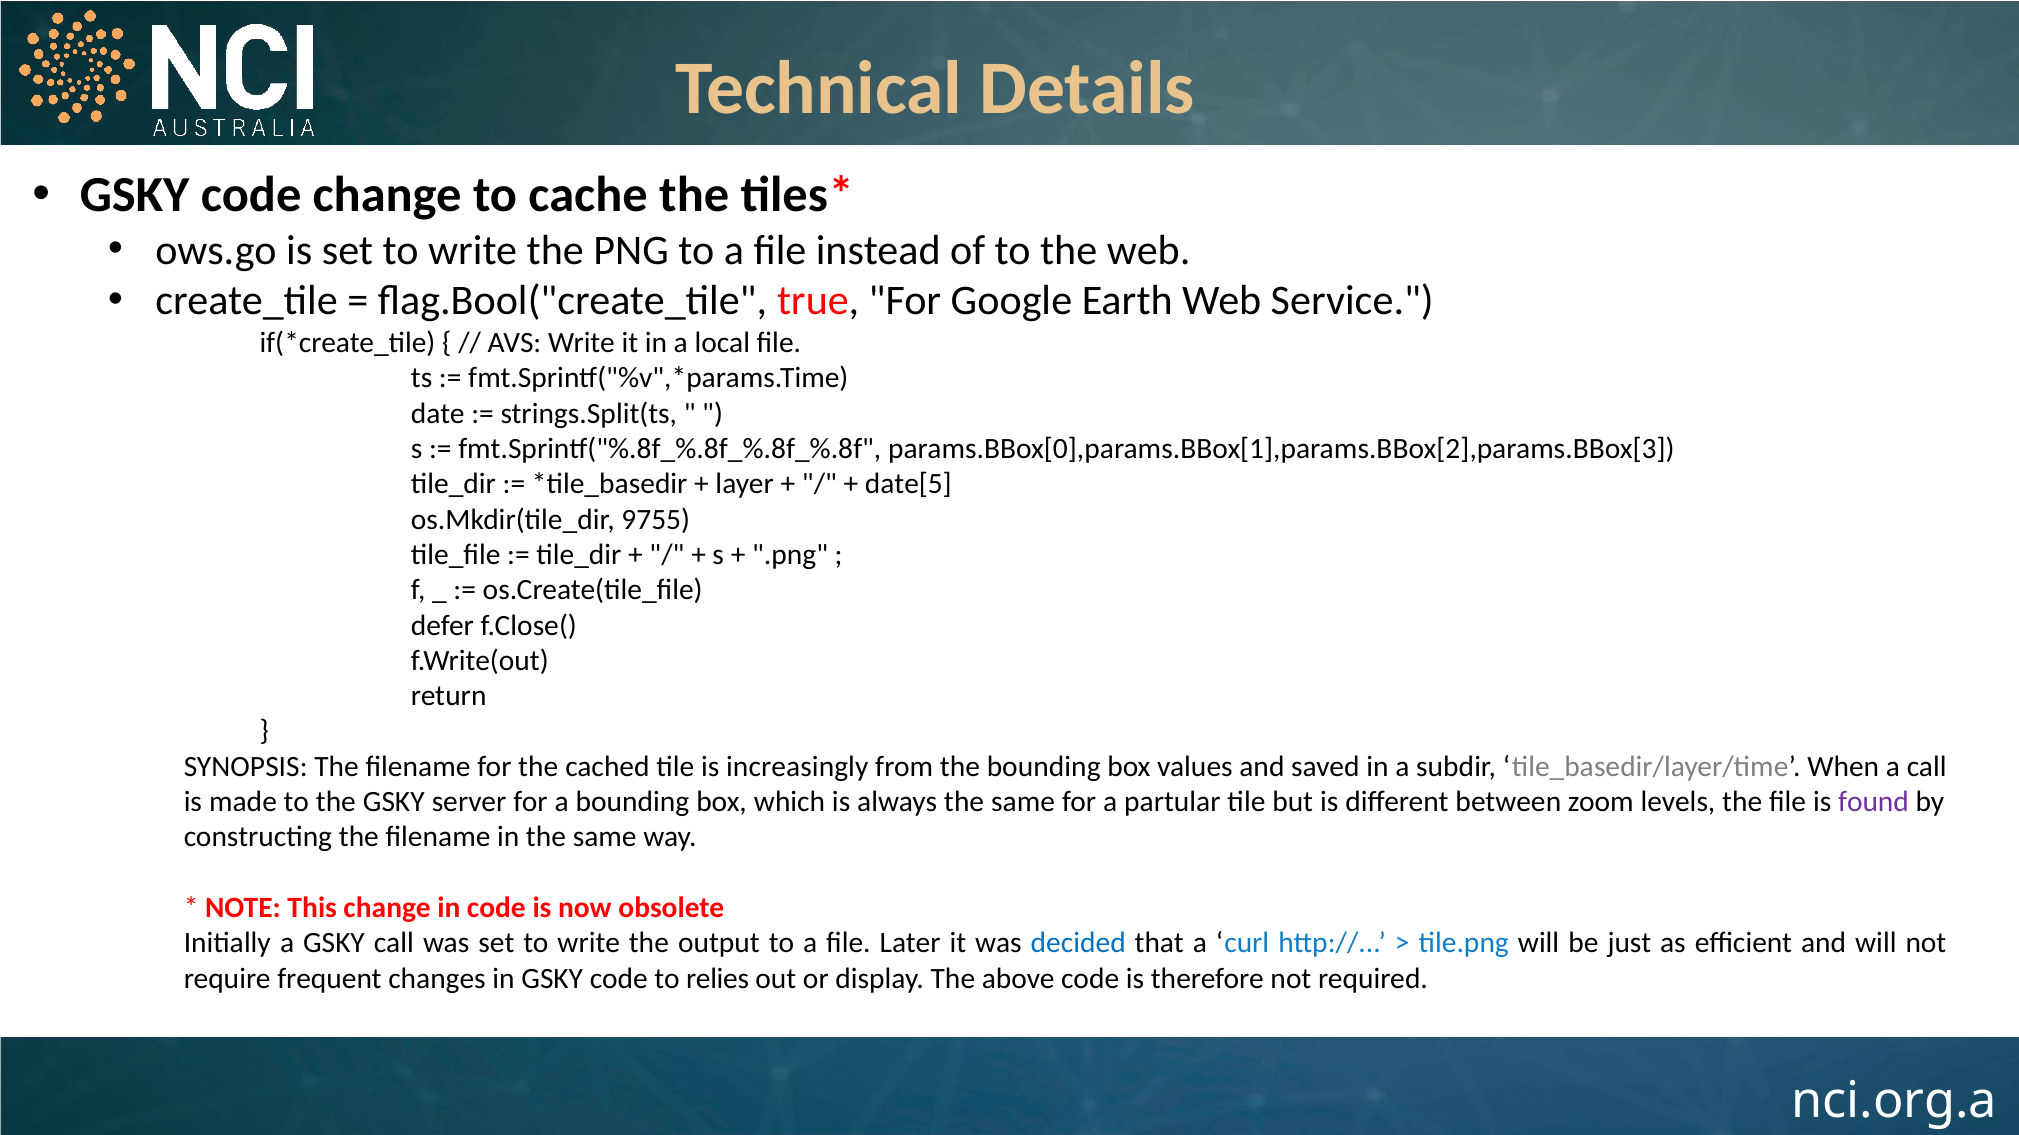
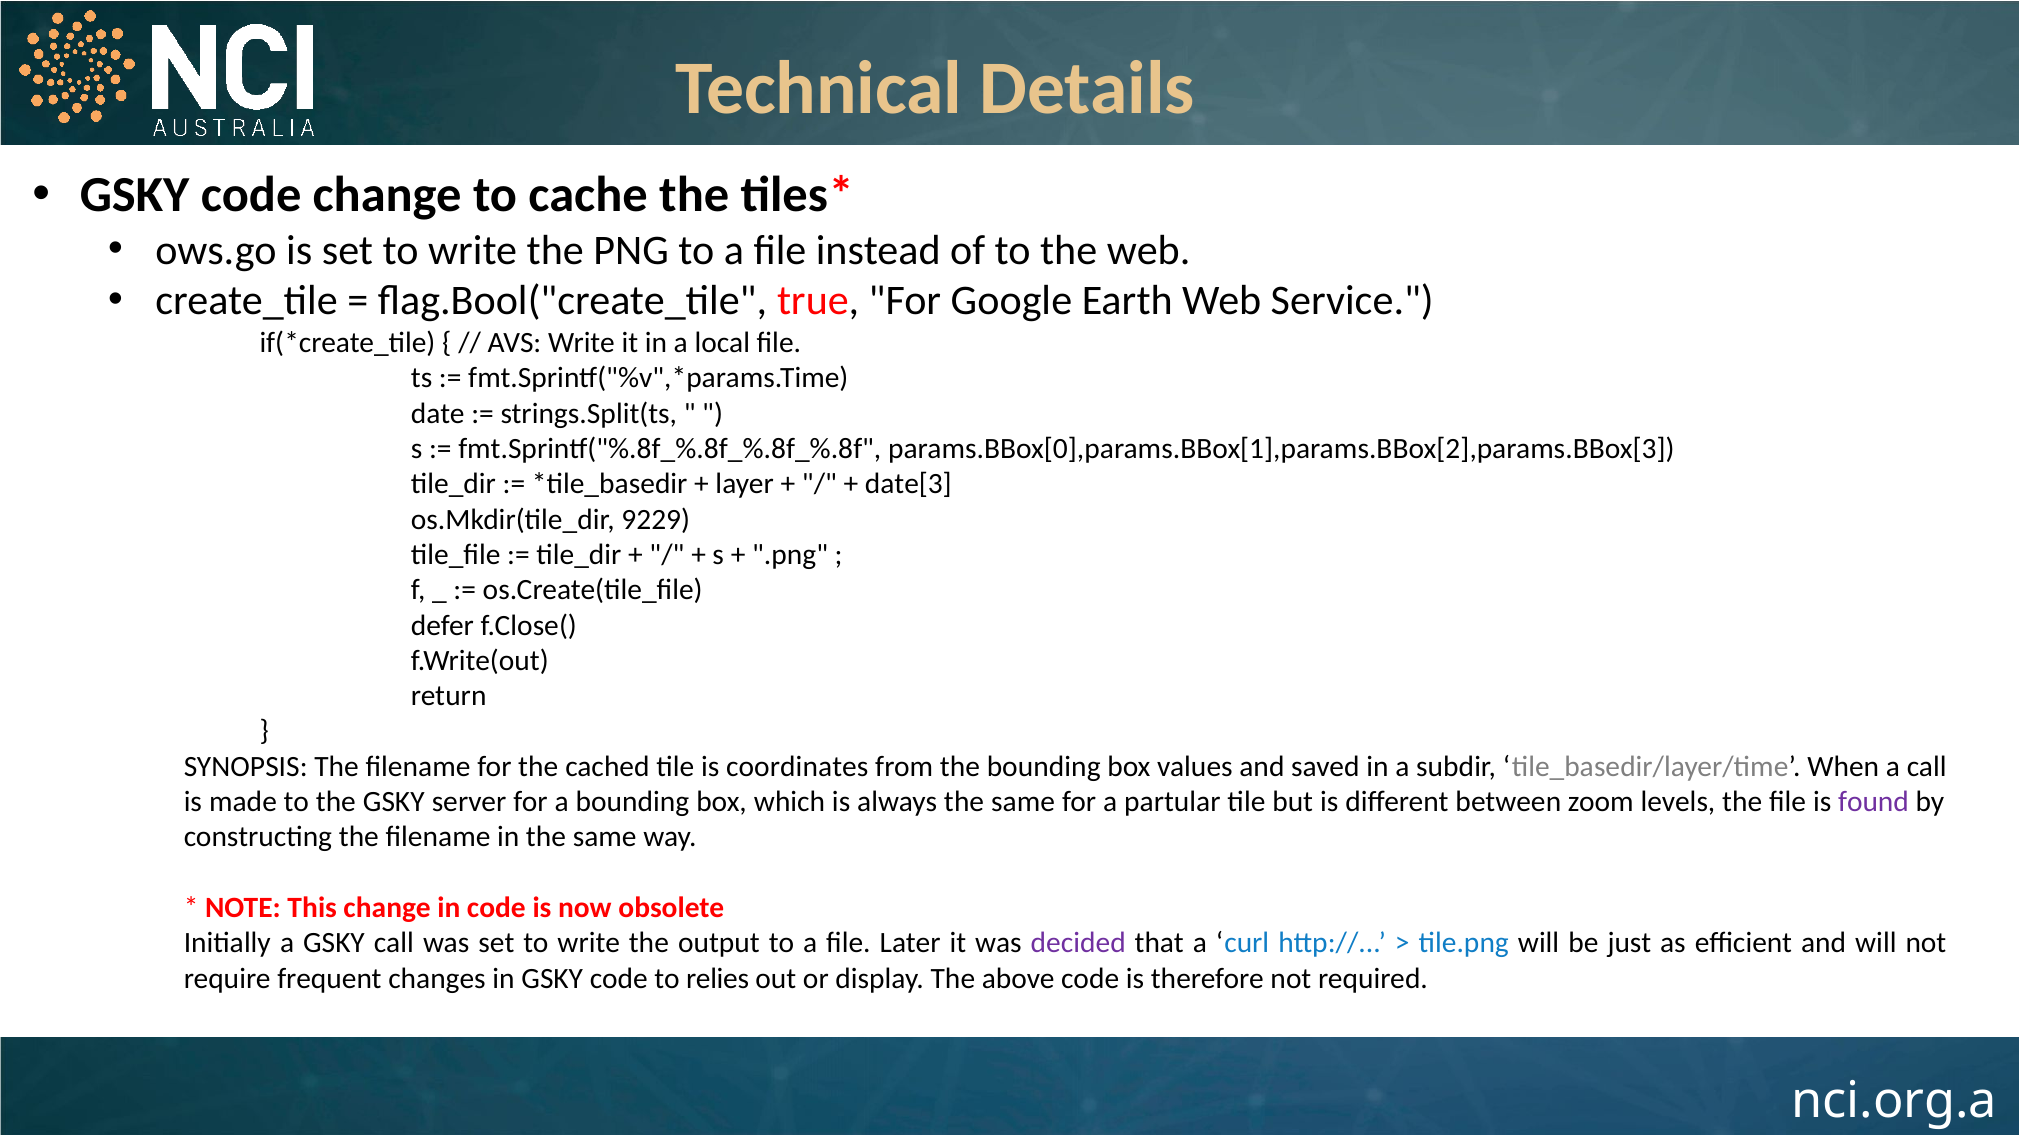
date[5: date[5 -> date[3
9755: 9755 -> 9229
increasingly: increasingly -> coordinates
decided colour: blue -> purple
